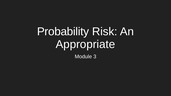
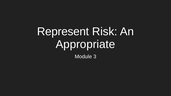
Probability: Probability -> Represent
